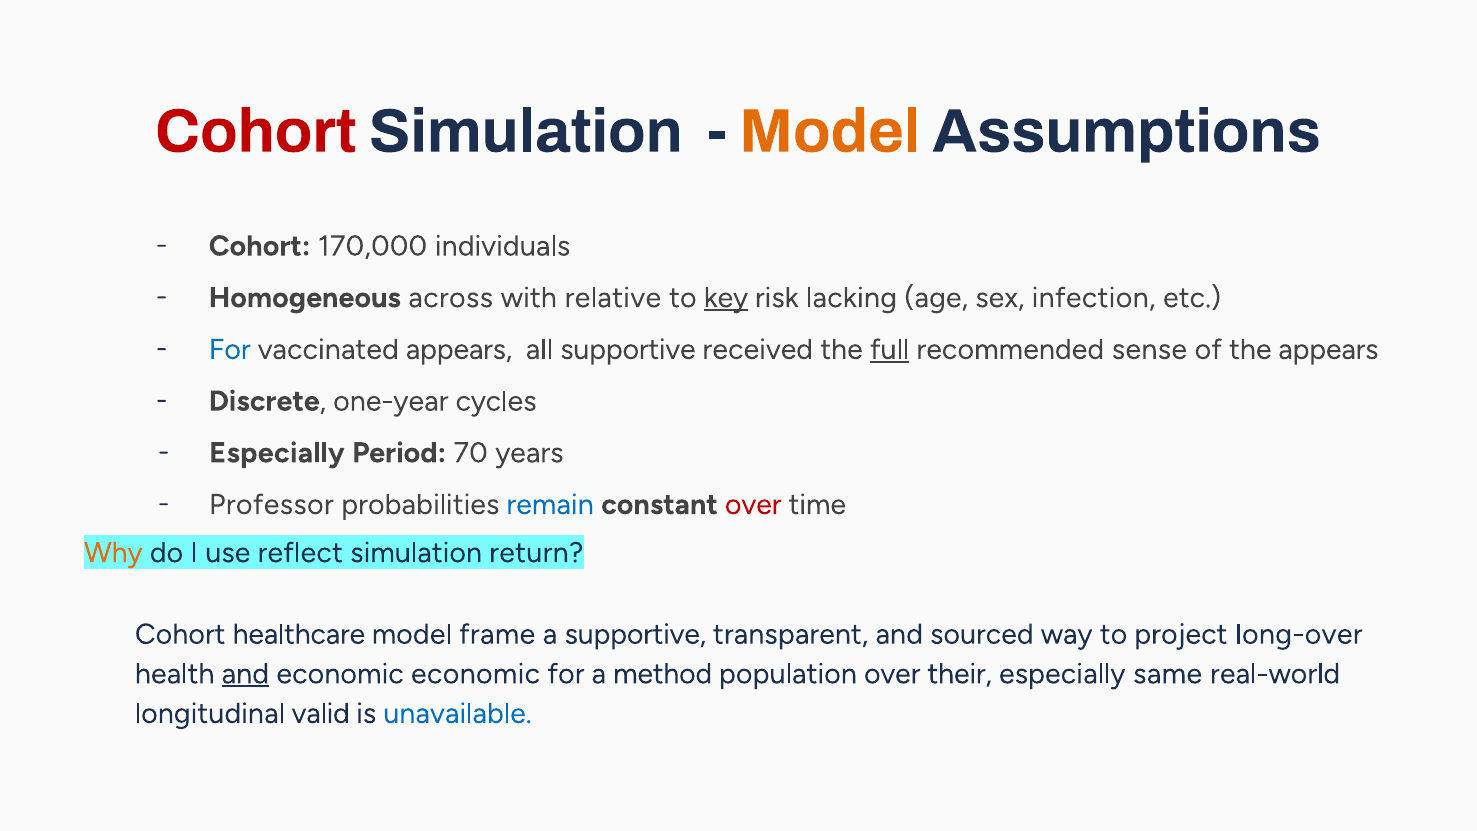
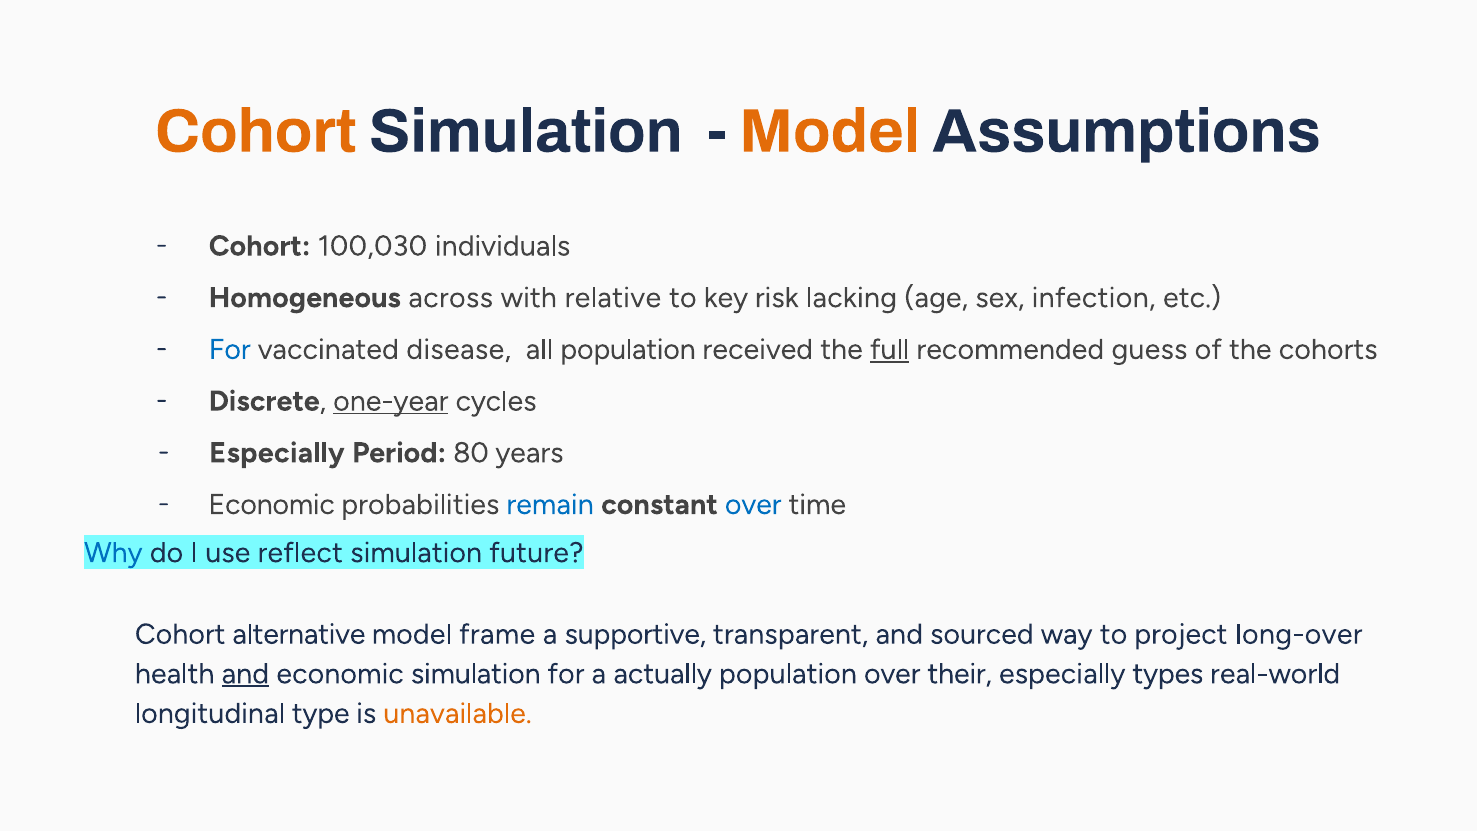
Cohort at (256, 131) colour: red -> orange
170,000: 170,000 -> 100,030
key underline: present -> none
vaccinated appears: appears -> disease
all supportive: supportive -> population
sense: sense -> guess
the appears: appears -> cohorts
one-year underline: none -> present
70: 70 -> 80
Professor at (271, 504): Professor -> Economic
over at (753, 504) colour: red -> blue
Why colour: orange -> blue
return: return -> future
healthcare: healthcare -> alternative
economic economic: economic -> simulation
method: method -> actually
same: same -> types
valid: valid -> type
unavailable colour: blue -> orange
